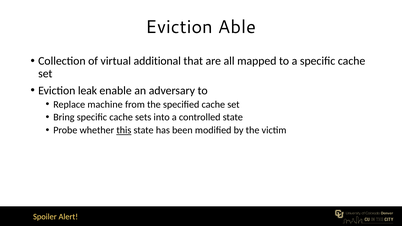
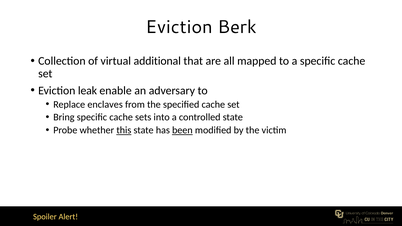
Able: Able -> Berk
machine: machine -> enclaves
been underline: none -> present
